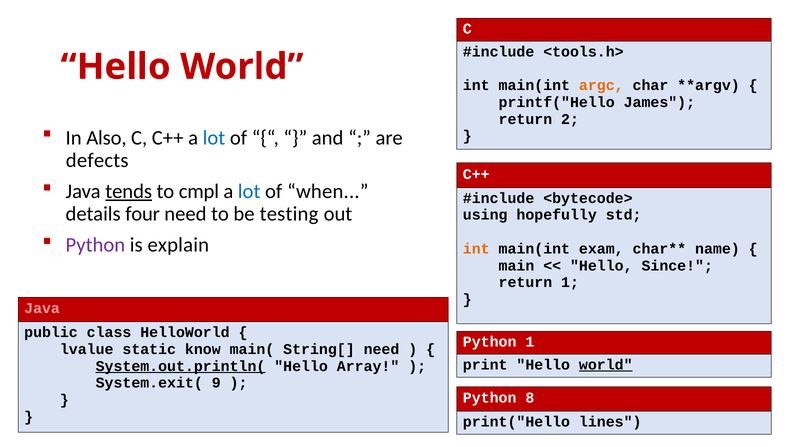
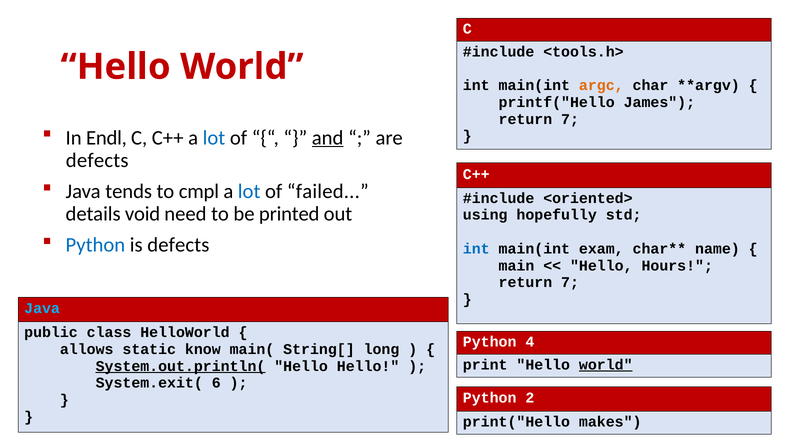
2 at (570, 119): 2 -> 7
Also: Also -> Endl
and underline: none -> present
tends underline: present -> none
when: when -> failed
<bytecode>: <bytecode> -> <oriented>
four: four -> void
testing: testing -> printed
Python at (95, 245) colour: purple -> blue
is explain: explain -> defects
int at (476, 249) colour: orange -> blue
Since: Since -> Hours
1 at (570, 282): 1 -> 7
Java at (42, 308) colour: pink -> light blue
Python 1: 1 -> 4
lvalue: lvalue -> allows
String[ need: need -> long
Hello Array: Array -> Hello
9: 9 -> 6
8: 8 -> 2
lines: lines -> makes
